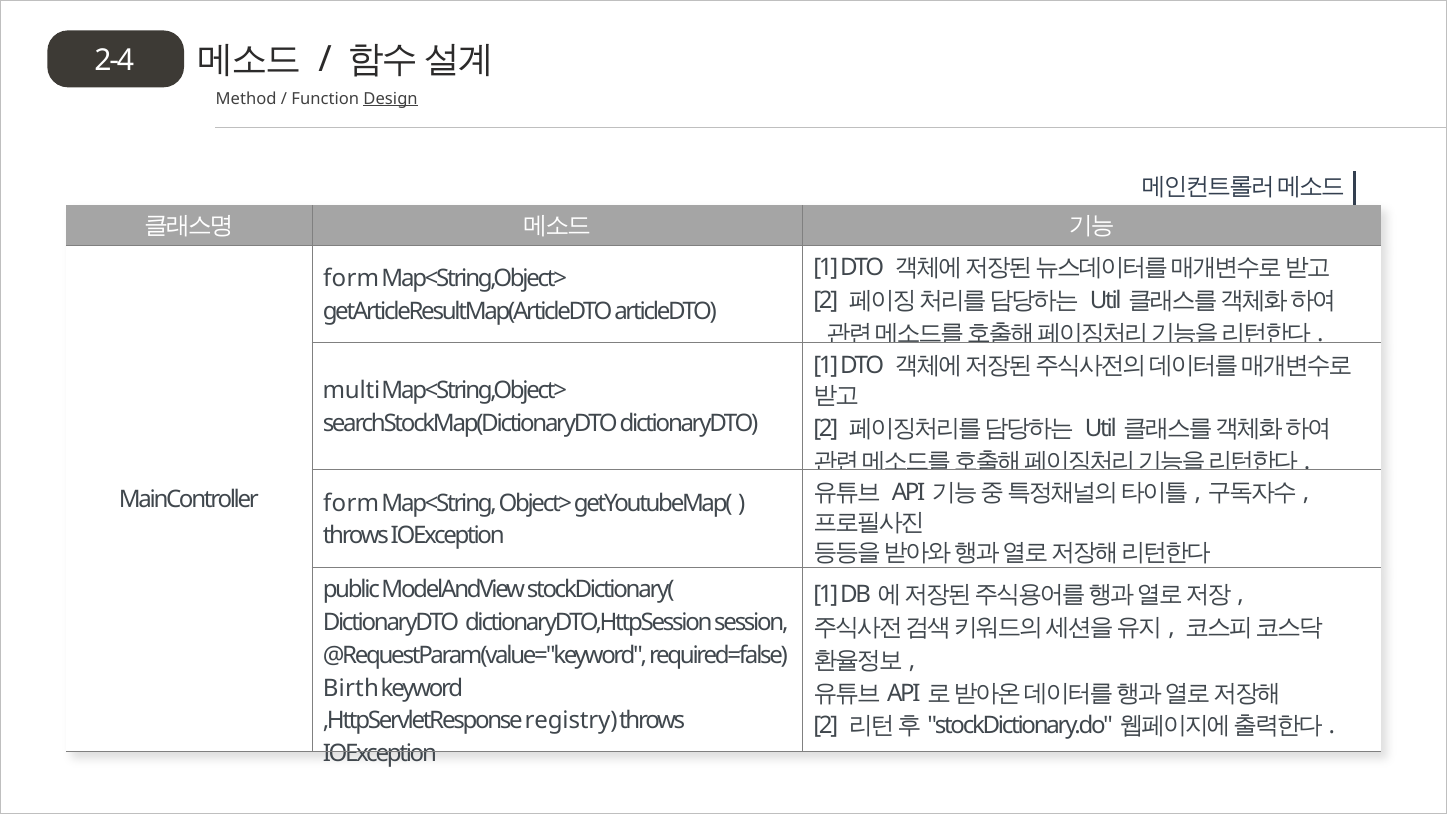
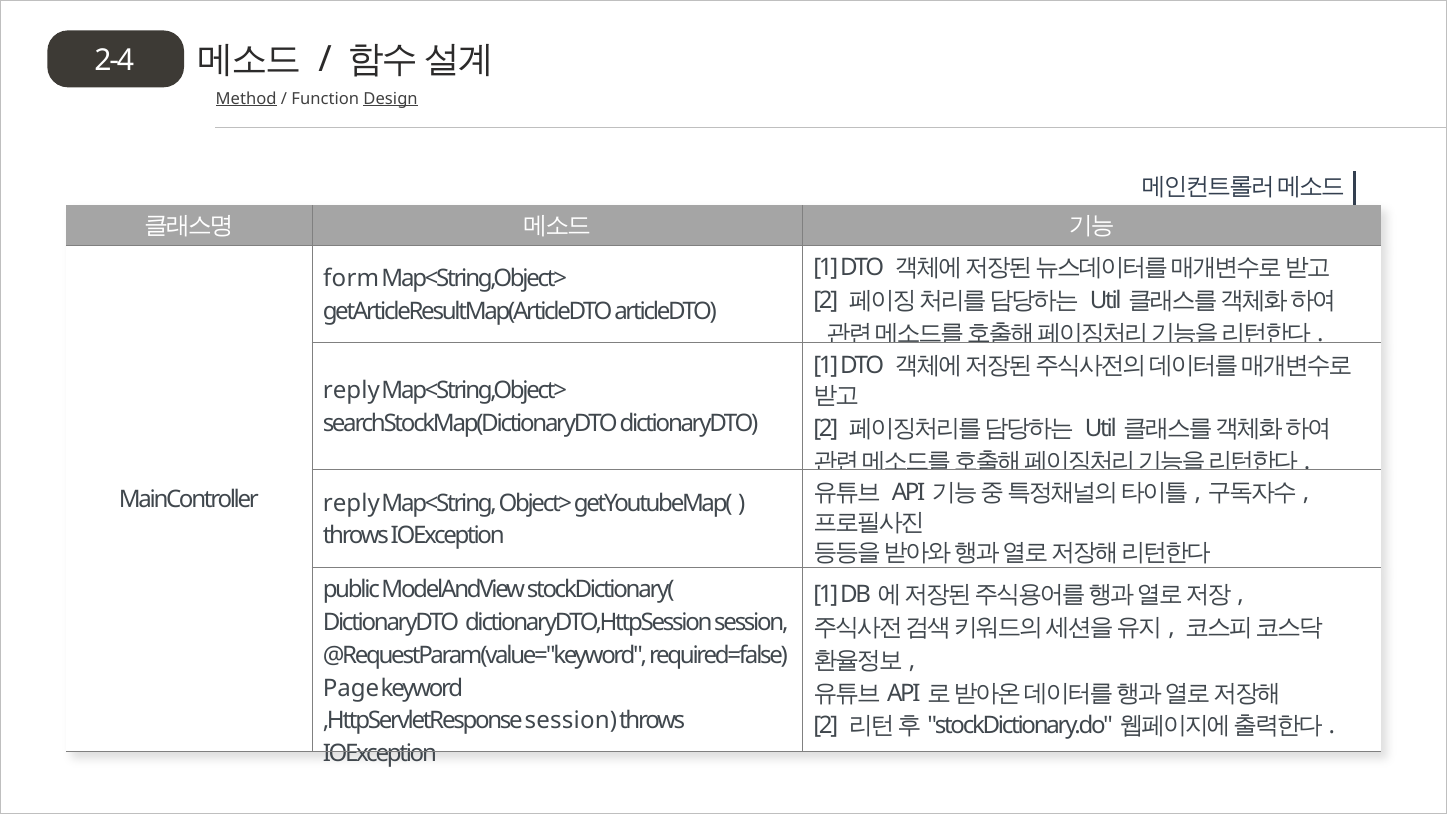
Method underline: none -> present
multi at (351, 391): multi -> reply
form at (351, 503): form -> reply
Birth: Birth -> Page
,HttpServletResponse registry: registry -> session
